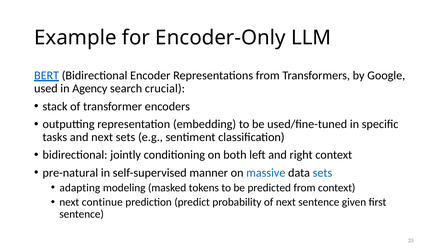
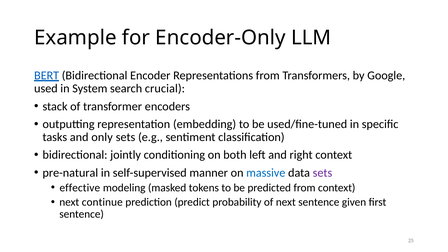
Agency: Agency -> System
and next: next -> only
sets at (322, 173) colour: blue -> purple
adapting: adapting -> effective
